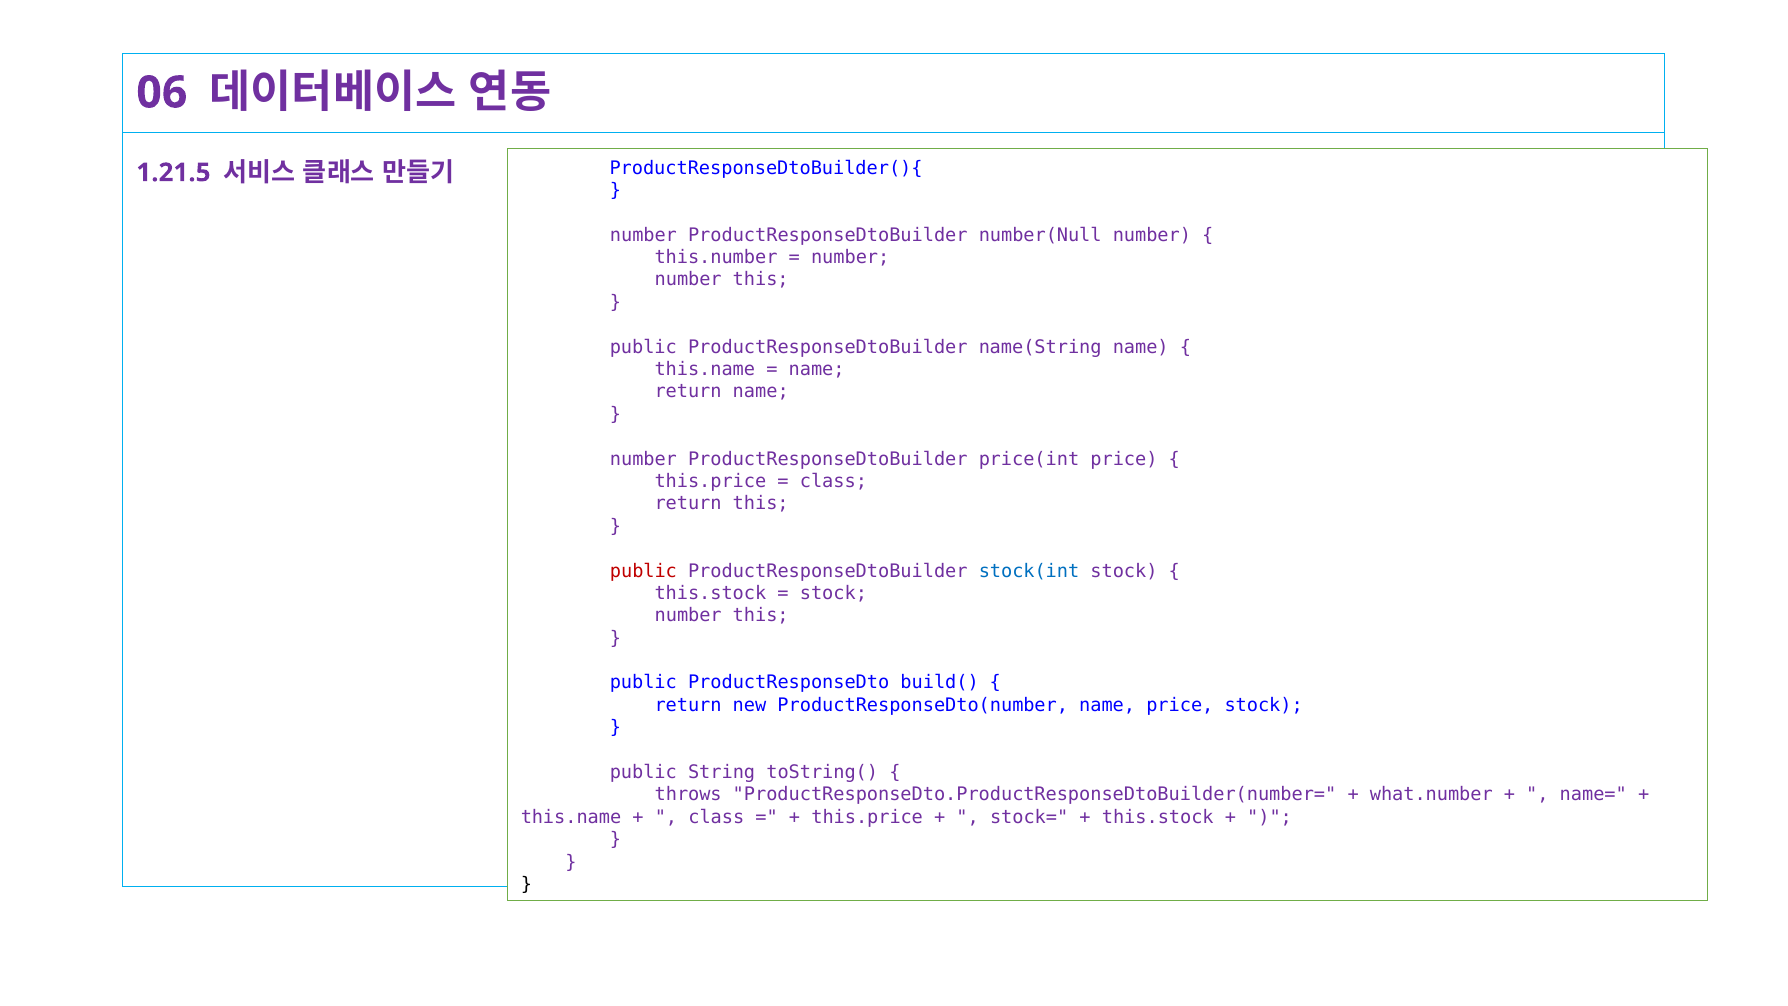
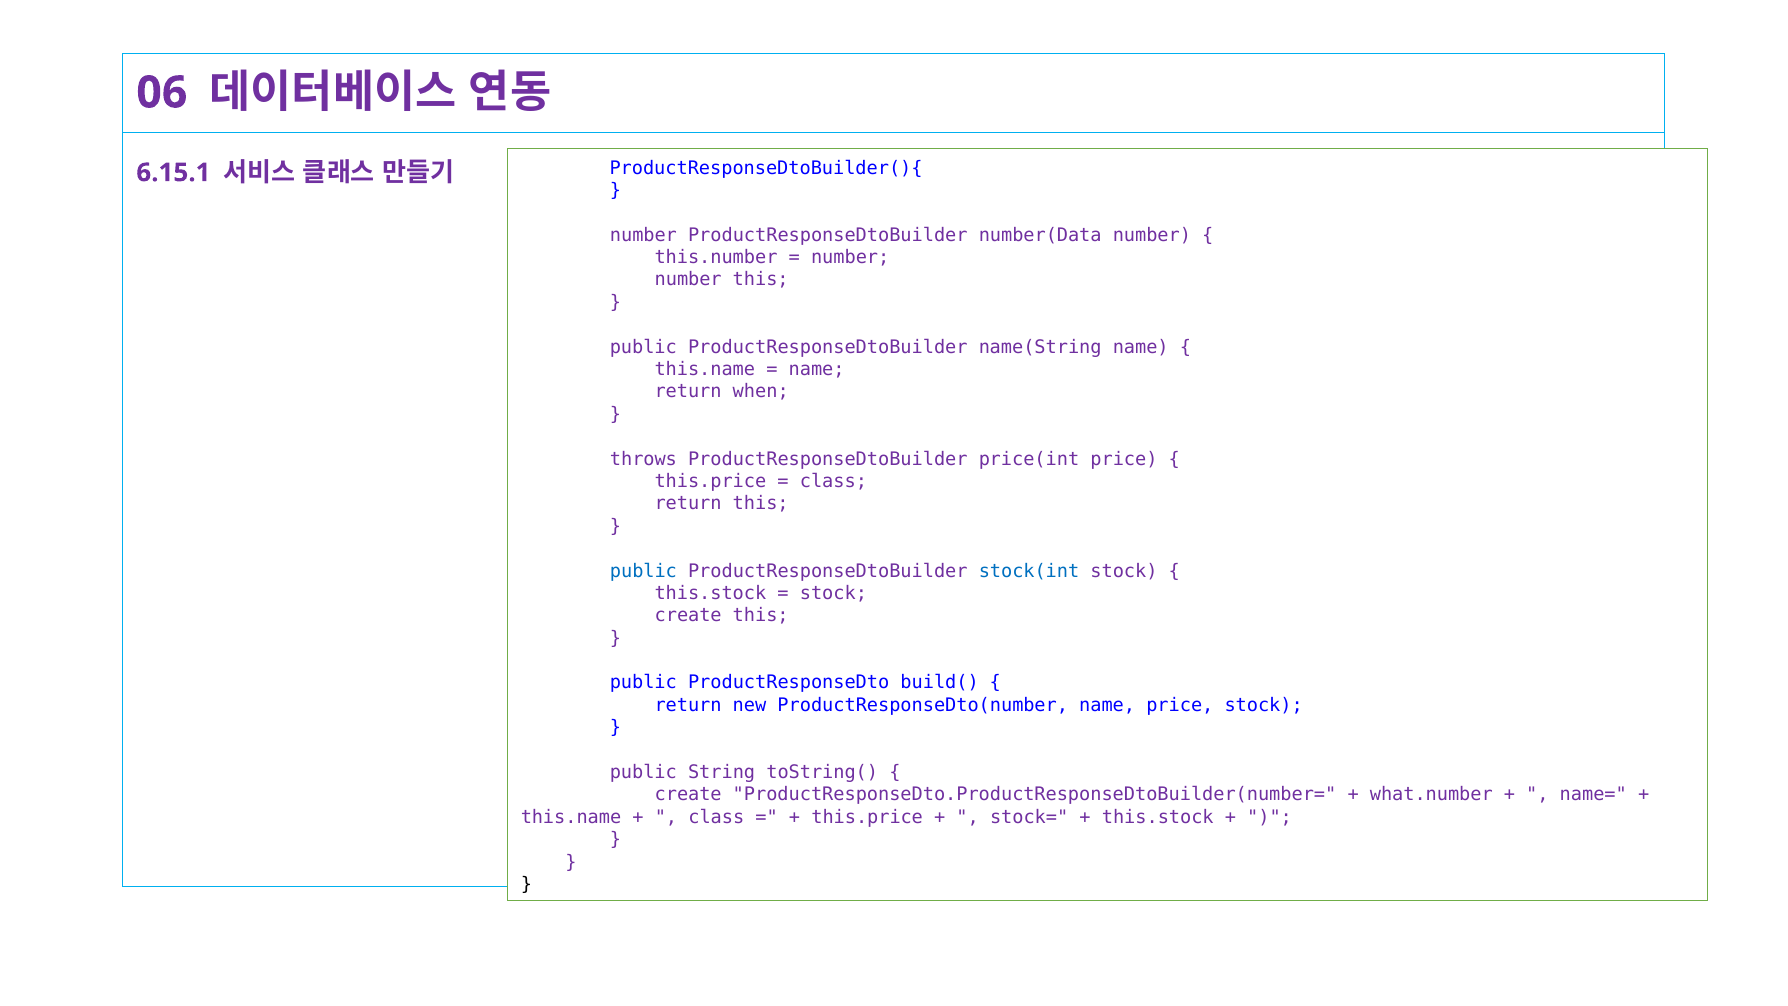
1.21.5: 1.21.5 -> 6.15.1
number(Null: number(Null -> number(Data
return name: name -> when
number at (643, 459): number -> throws
public at (643, 571) colour: red -> blue
number at (688, 616): number -> create
throws at (688, 795): throws -> create
